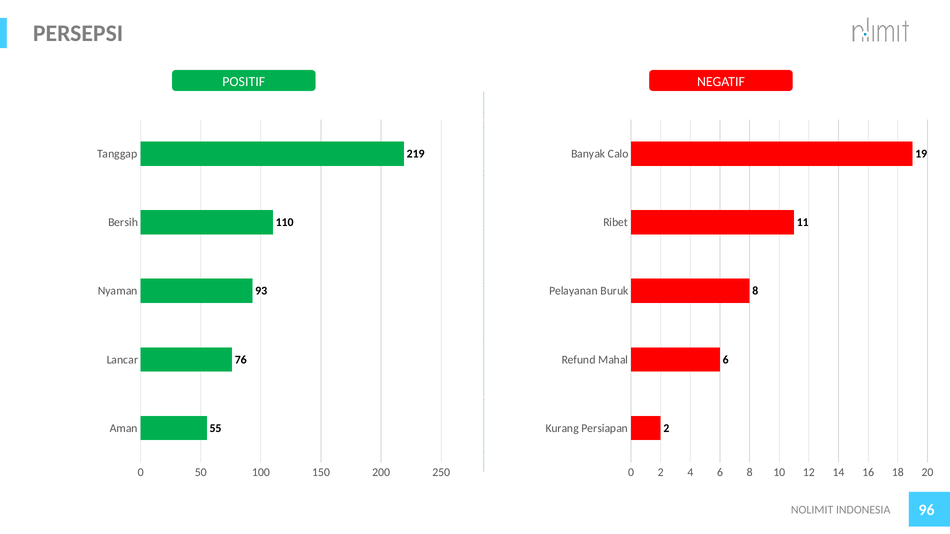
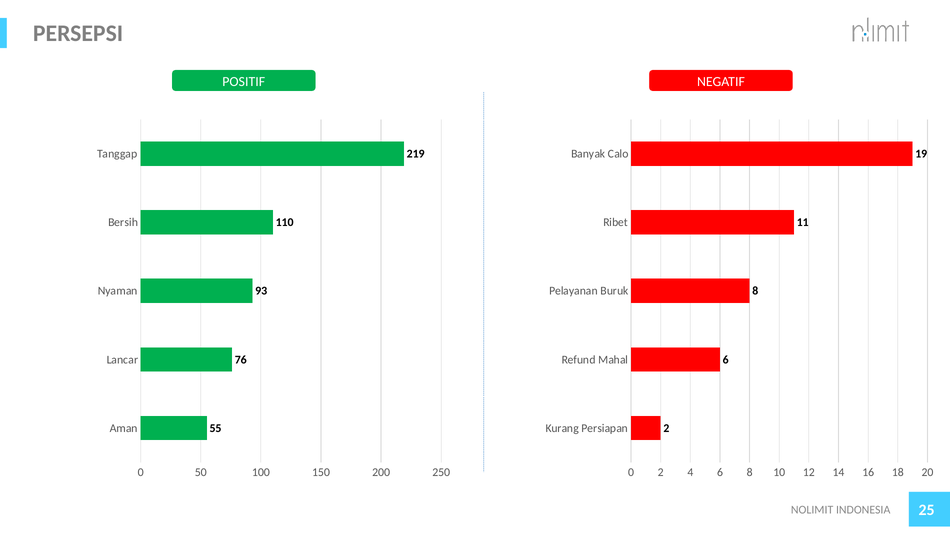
96: 96 -> 25
